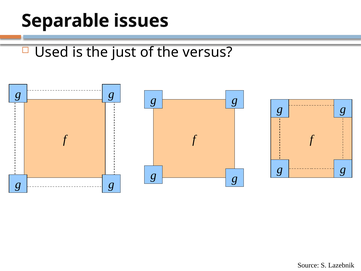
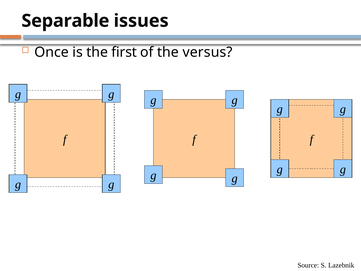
Used: Used -> Once
just: just -> first
